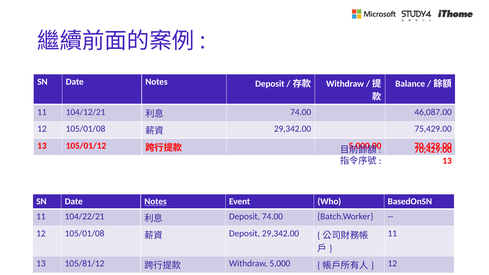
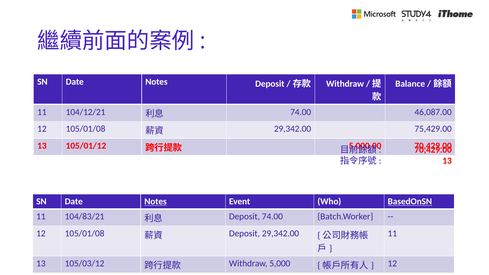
BasedOnSN underline: none -> present
104/22/21: 104/22/21 -> 104/83/21
105/81/12: 105/81/12 -> 105/03/12
